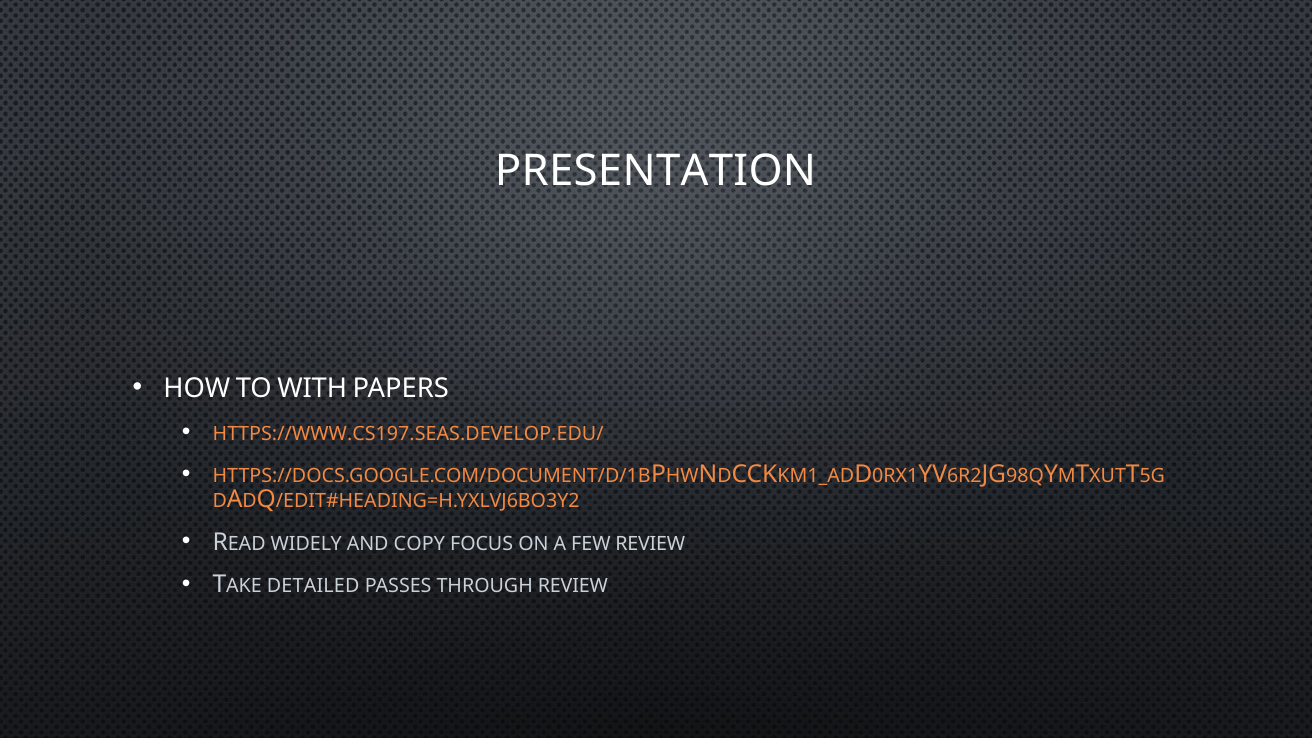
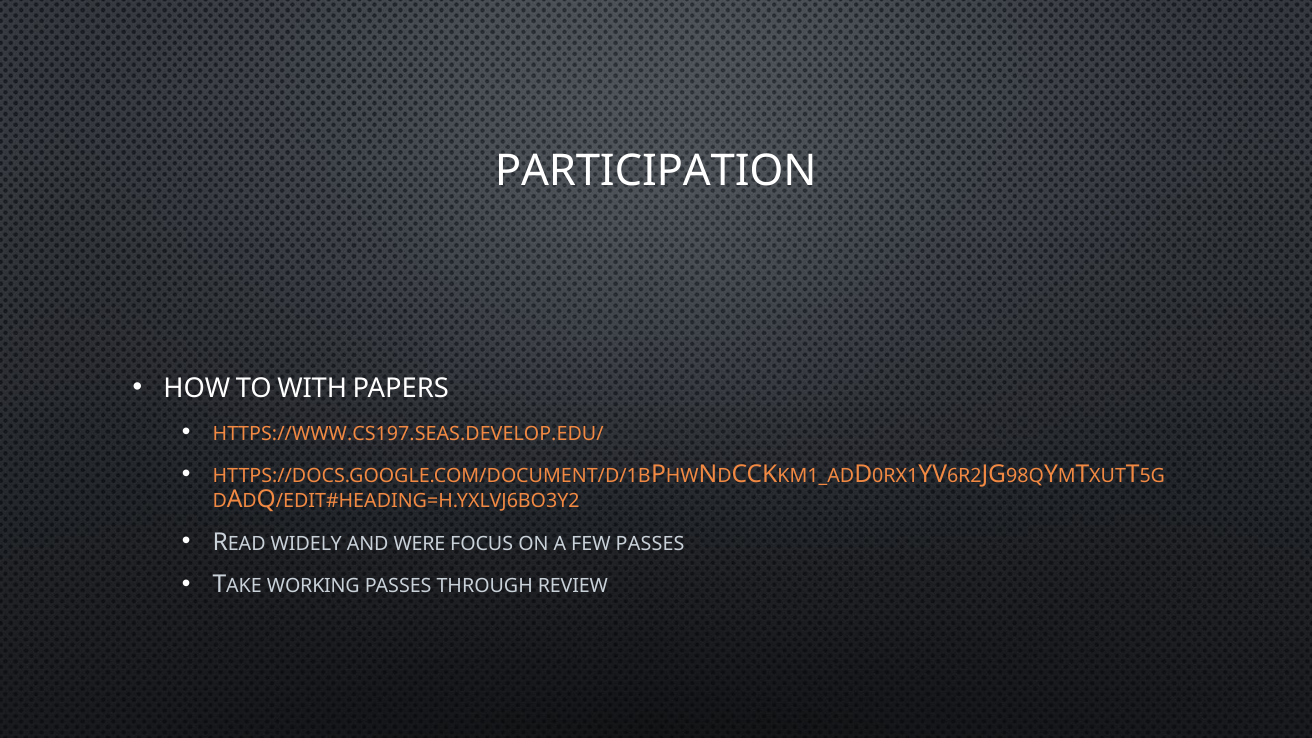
PRESENTATION: PRESENTATION -> PARTICIPATION
COPY: COPY -> WERE
FEW REVIEW: REVIEW -> PASSES
DETAILED: DETAILED -> WORKING
